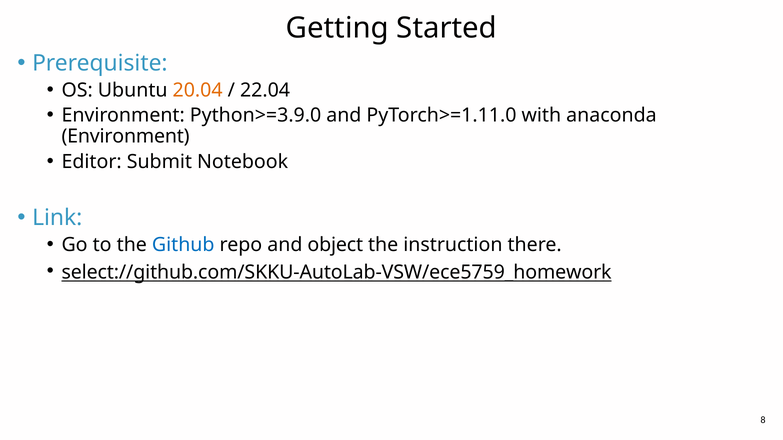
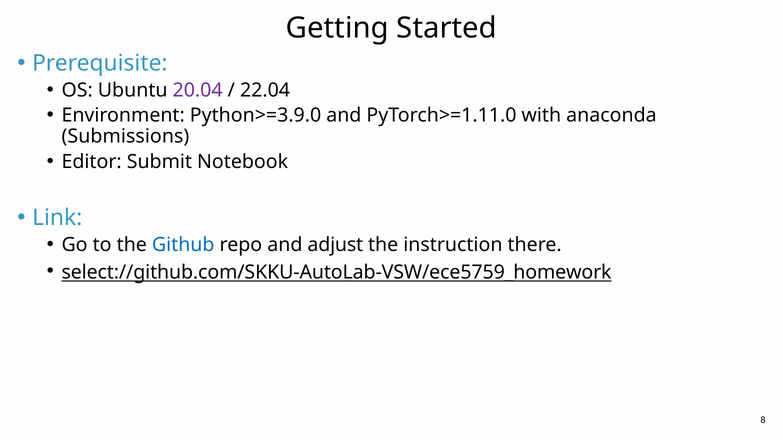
20.04 colour: orange -> purple
Environment at (126, 137): Environment -> Submissions
object: object -> adjust
